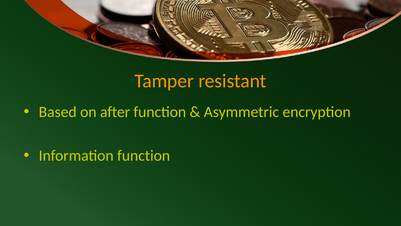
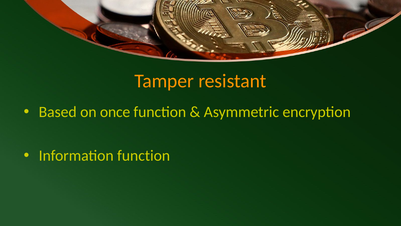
after: after -> once
